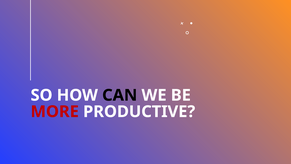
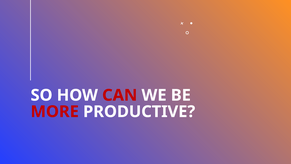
CAN colour: black -> red
